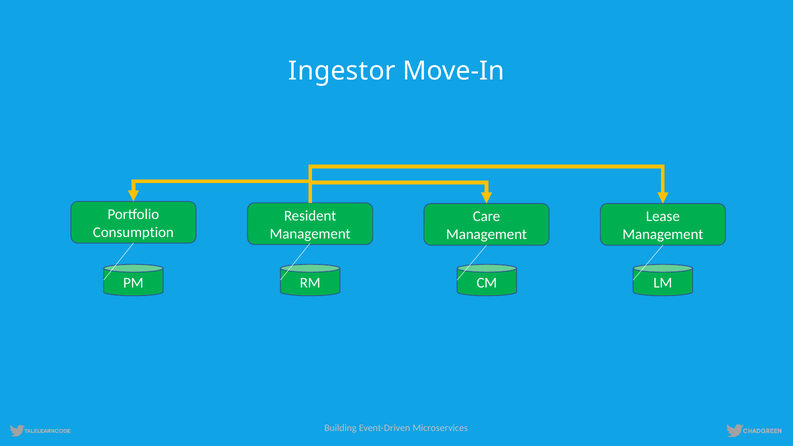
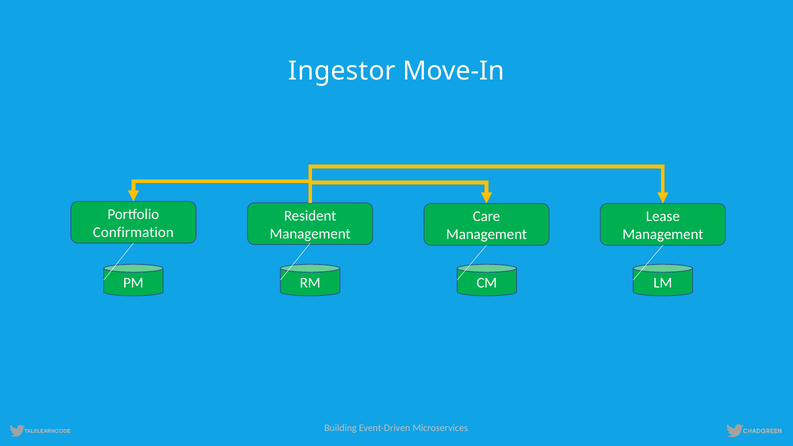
Consumption: Consumption -> Confirmation
